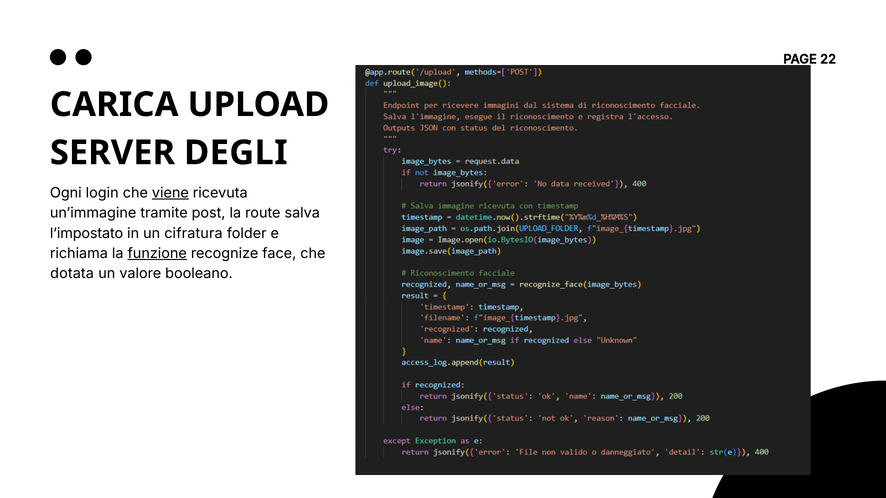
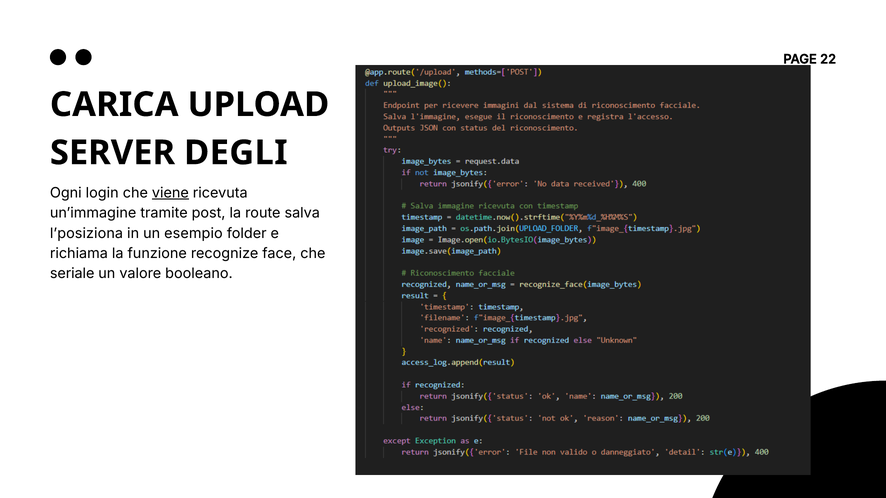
l’impostato: l’impostato -> l’posiziona
cifratura: cifratura -> esempio
funzione underline: present -> none
dotata: dotata -> seriale
